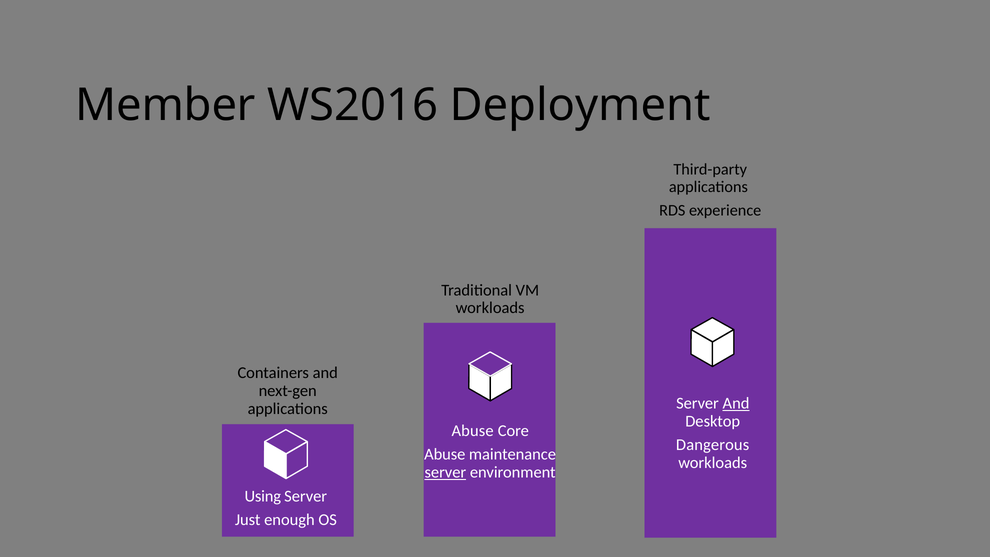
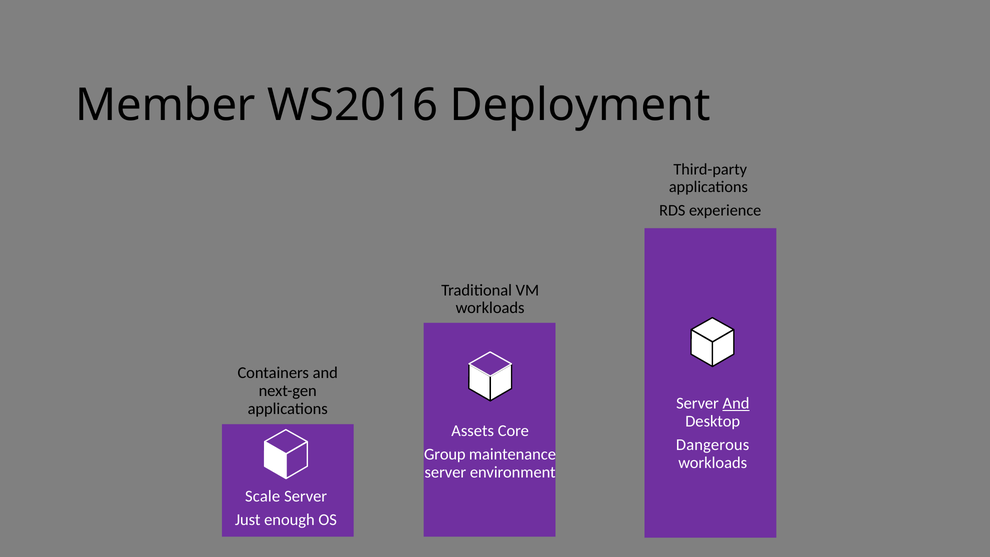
Abuse at (473, 431): Abuse -> Assets
Abuse at (445, 454): Abuse -> Group
server at (445, 472) underline: present -> none
Using: Using -> Scale
